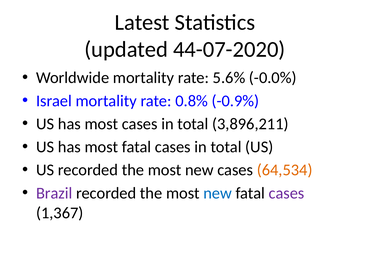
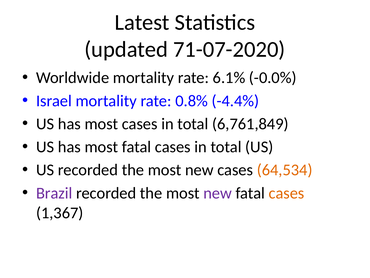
44-07-2020: 44-07-2020 -> 71-07-2020
5.6%: 5.6% -> 6.1%
-0.9%: -0.9% -> -4.4%
3,896,211: 3,896,211 -> 6,761,849
new at (218, 193) colour: blue -> purple
cases at (287, 193) colour: purple -> orange
